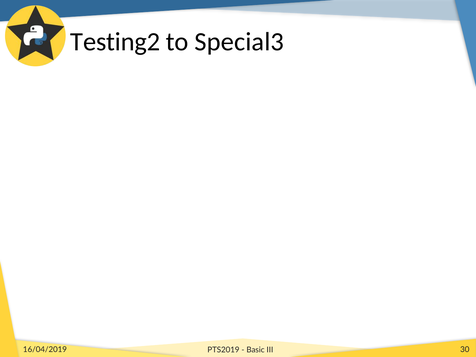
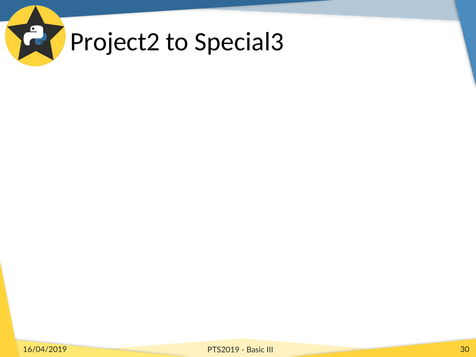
Testing2: Testing2 -> Project2
